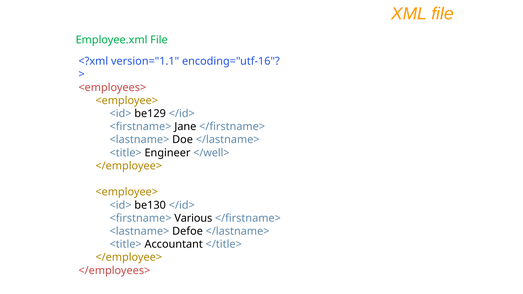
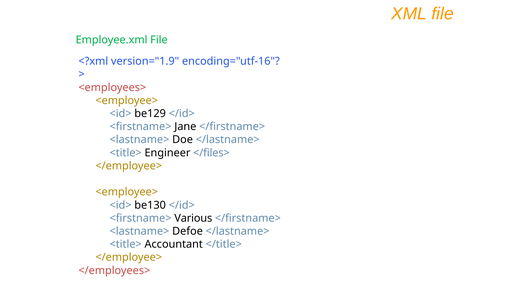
version="1.1: version="1.1 -> version="1.9
</well>: </well> -> </files>
